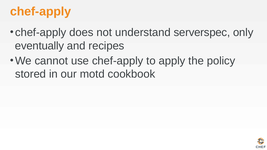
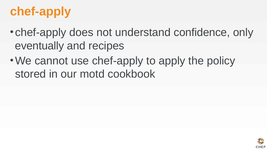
serverspec: serverspec -> confidence
